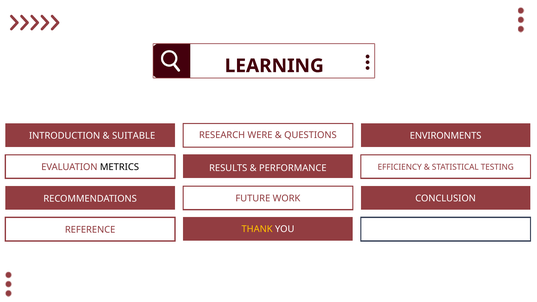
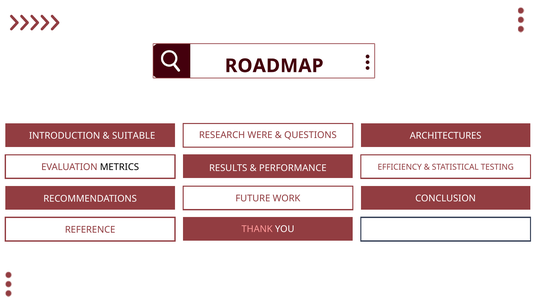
LEARNING: LEARNING -> ROADMAP
ENVIRONMENTS: ENVIRONMENTS -> ARCHITECTURES
THANK colour: yellow -> pink
